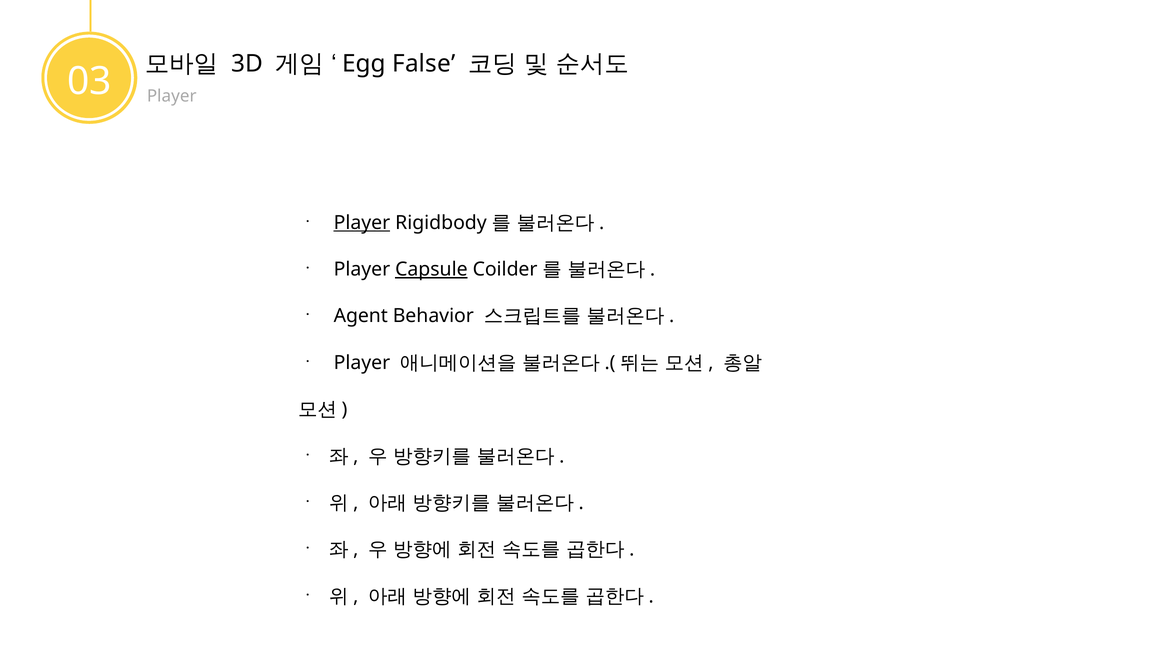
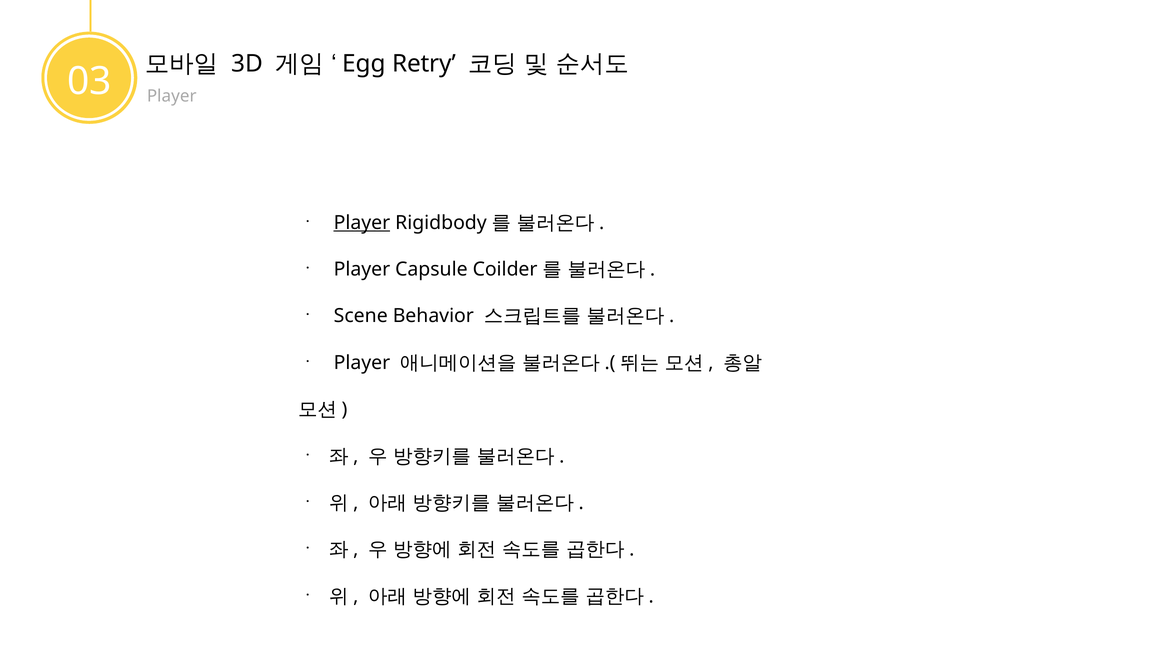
False: False -> Retry
Capsule underline: present -> none
Agent: Agent -> Scene
